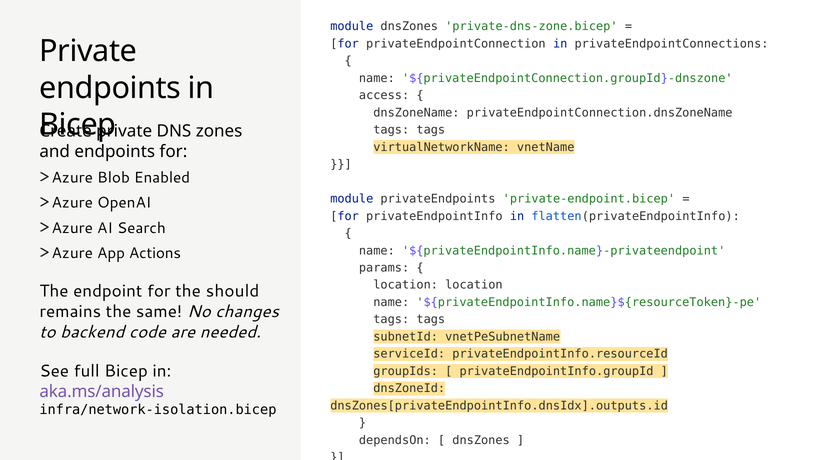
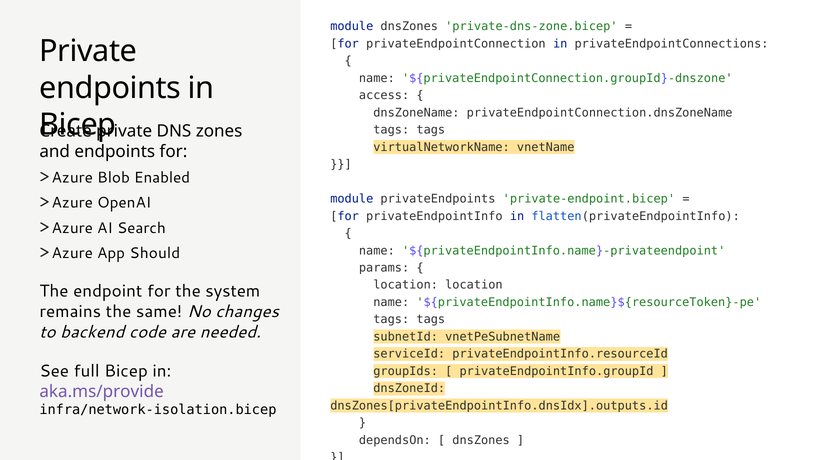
Actions: Actions -> Should
should: should -> system
aka.ms/analysis: aka.ms/analysis -> aka.ms/provide
